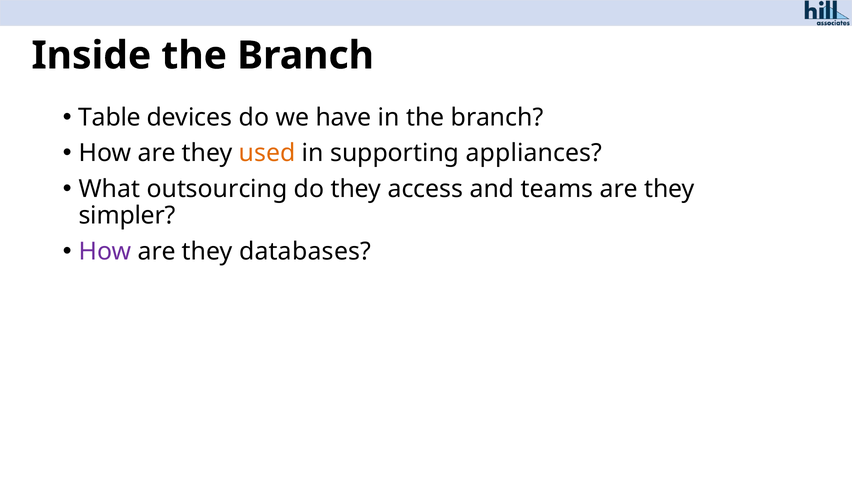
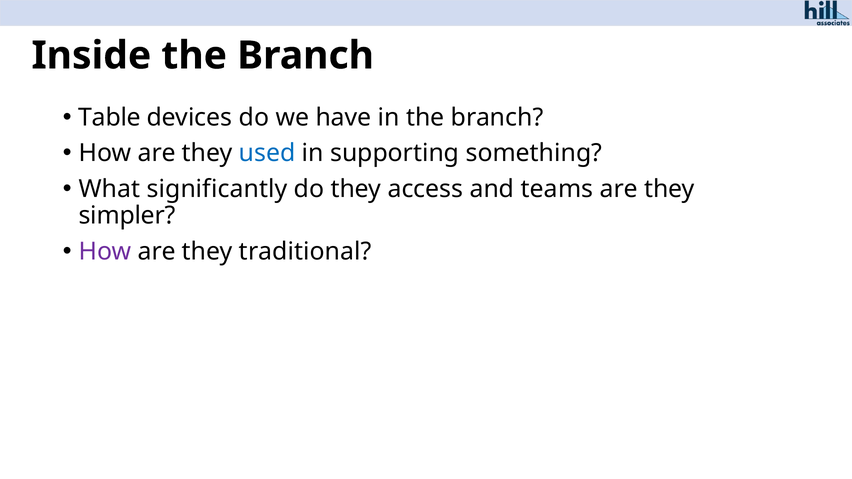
used colour: orange -> blue
appliances: appliances -> something
outsourcing: outsourcing -> significantly
databases: databases -> traditional
